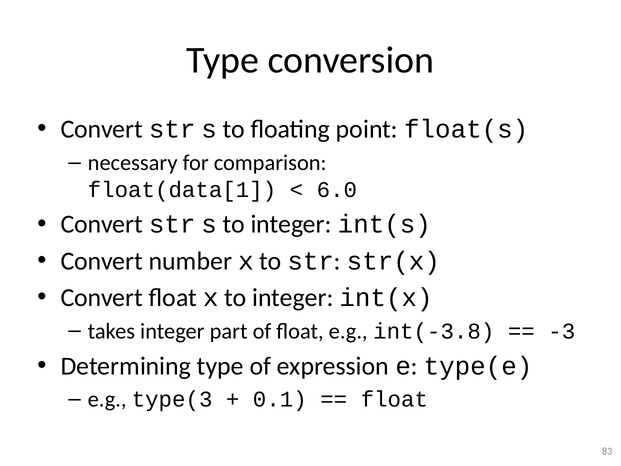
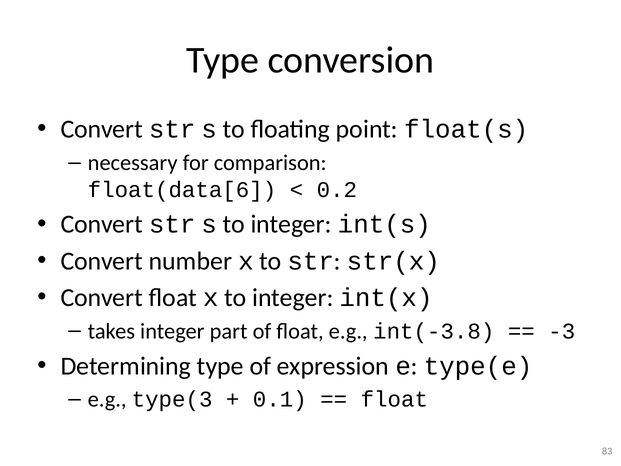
float(data[1: float(data[1 -> float(data[6
6.0: 6.0 -> 0.2
